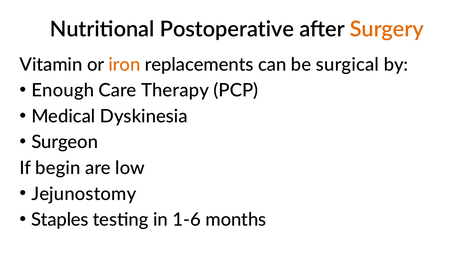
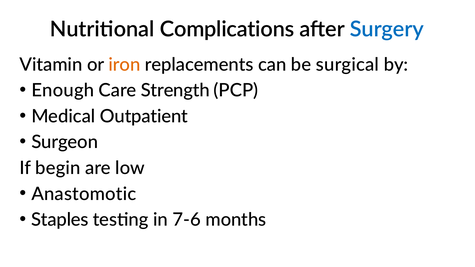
Postoperative: Postoperative -> Complications
Surgery colour: orange -> blue
Therapy: Therapy -> Strength
Dyskinesia: Dyskinesia -> Outpatient
Jejunostomy: Jejunostomy -> Anastomotic
1-6: 1-6 -> 7-6
